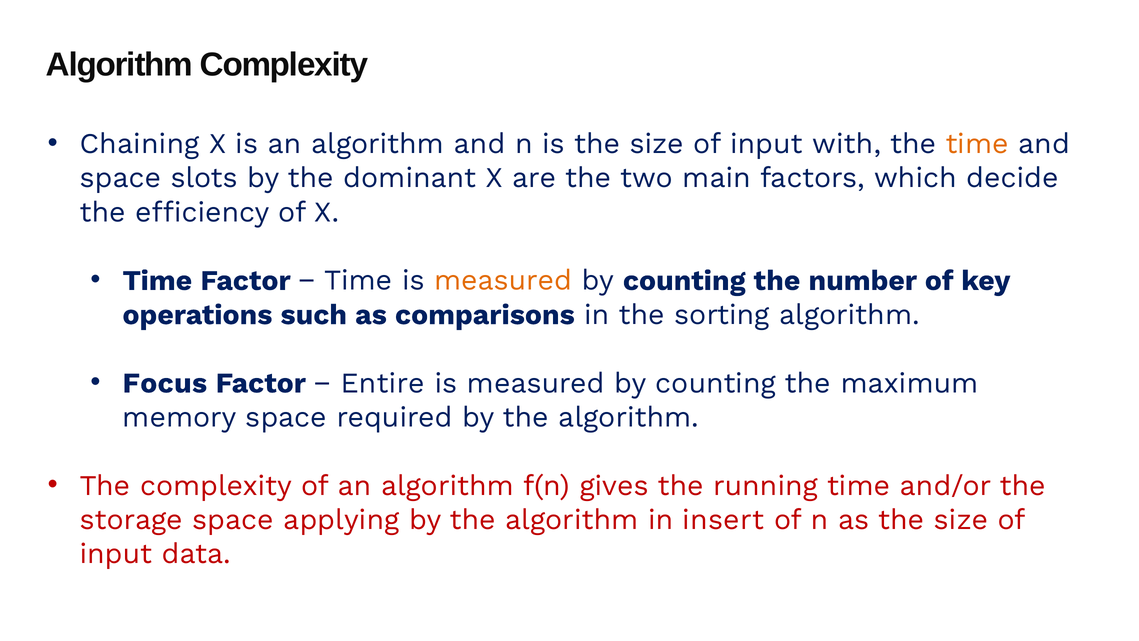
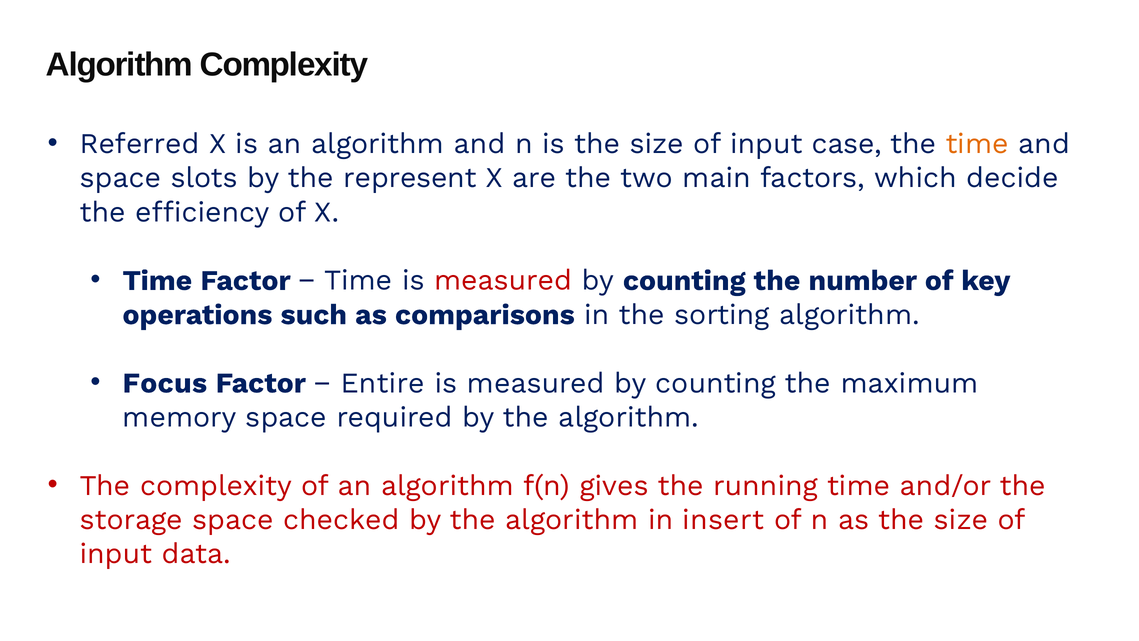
Chaining: Chaining -> Referred
with: with -> case
dominant: dominant -> represent
measured at (503, 280) colour: orange -> red
applying: applying -> checked
